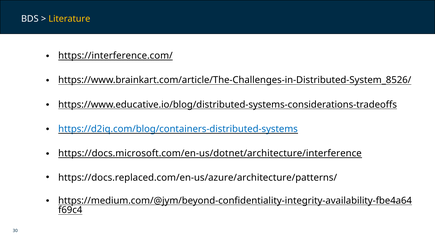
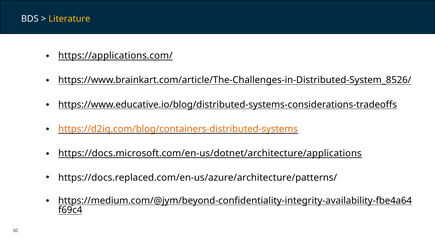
https://interference.com/: https://interference.com/ -> https://applications.com/
https://d2iq.com/blog/containers-distributed-systems colour: blue -> orange
https://docs.microsoft.com/en-us/dotnet/architecture/interference: https://docs.microsoft.com/en-us/dotnet/architecture/interference -> https://docs.microsoft.com/en-us/dotnet/architecture/applications
